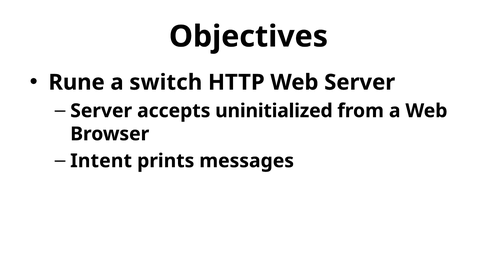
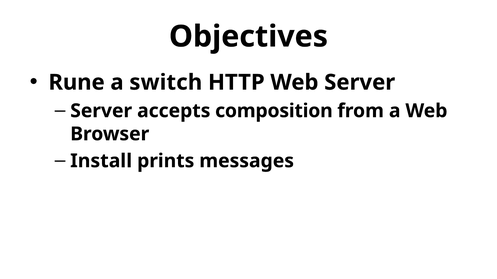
uninitialized: uninitialized -> composition
Intent: Intent -> Install
